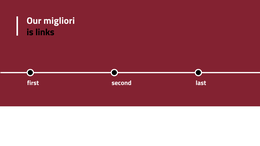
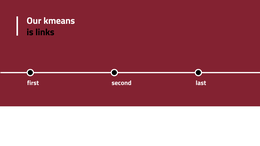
migliori: migliori -> kmeans
